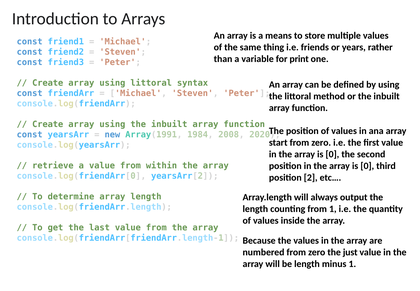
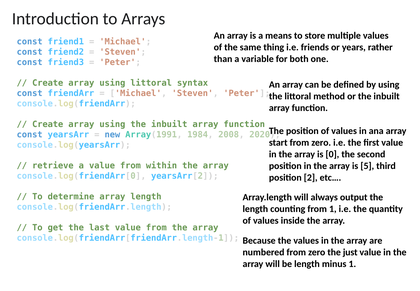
print: print -> both
0 at (367, 166): 0 -> 5
